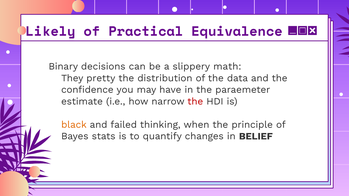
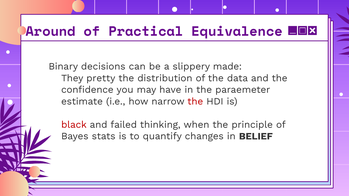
Likely: Likely -> Around
math: math -> made
black colour: orange -> red
